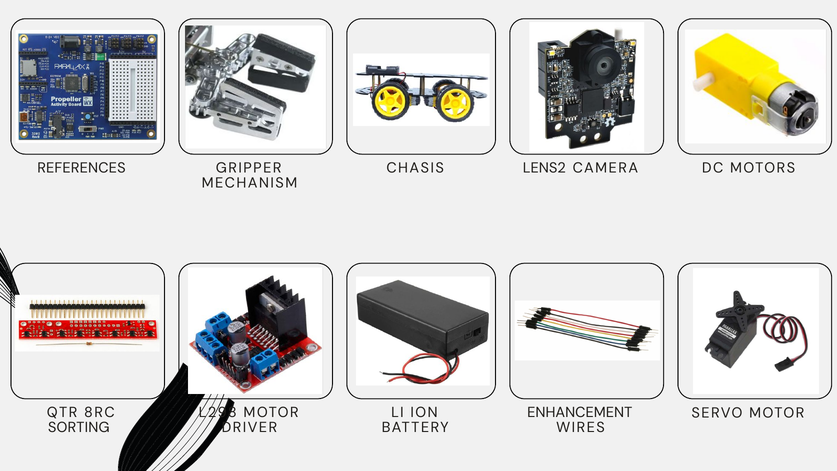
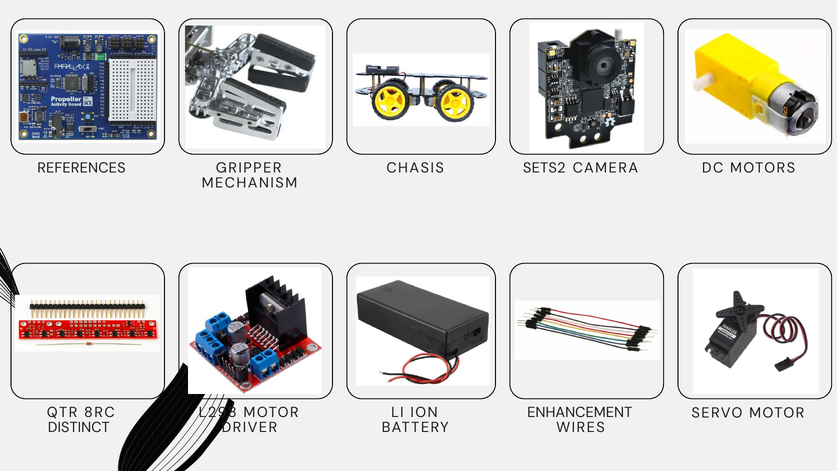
LENS2: LENS2 -> SETS2
SORTING: SORTING -> DISTINCT
